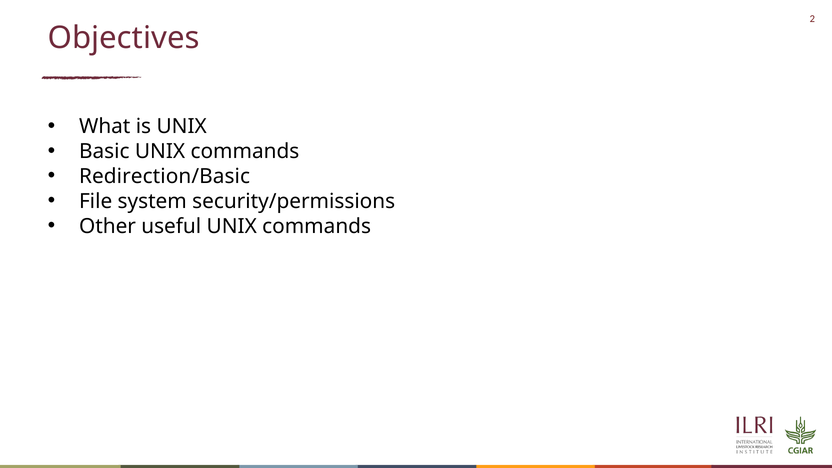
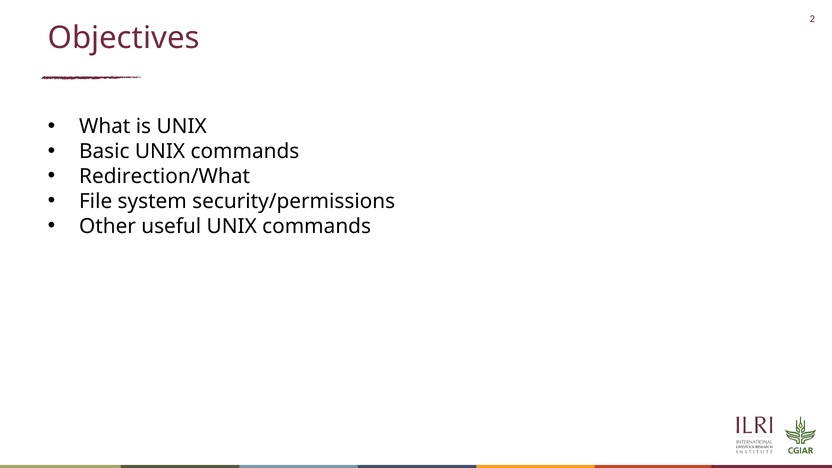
Redirection/Basic: Redirection/Basic -> Redirection/What
